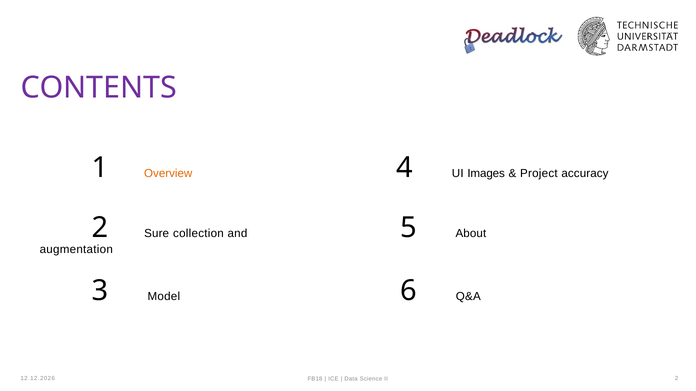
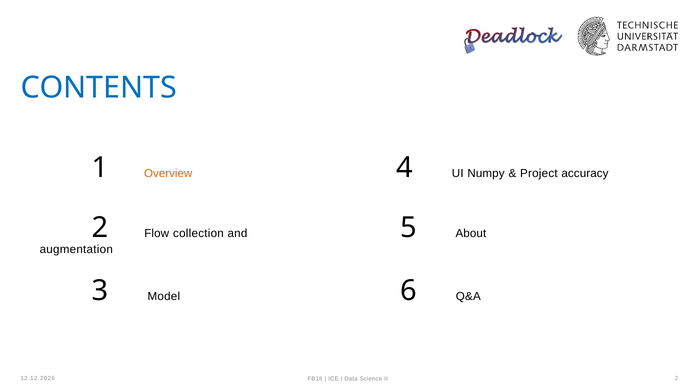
CONTENTS colour: purple -> blue
Images: Images -> Numpy
Sure: Sure -> Flow
